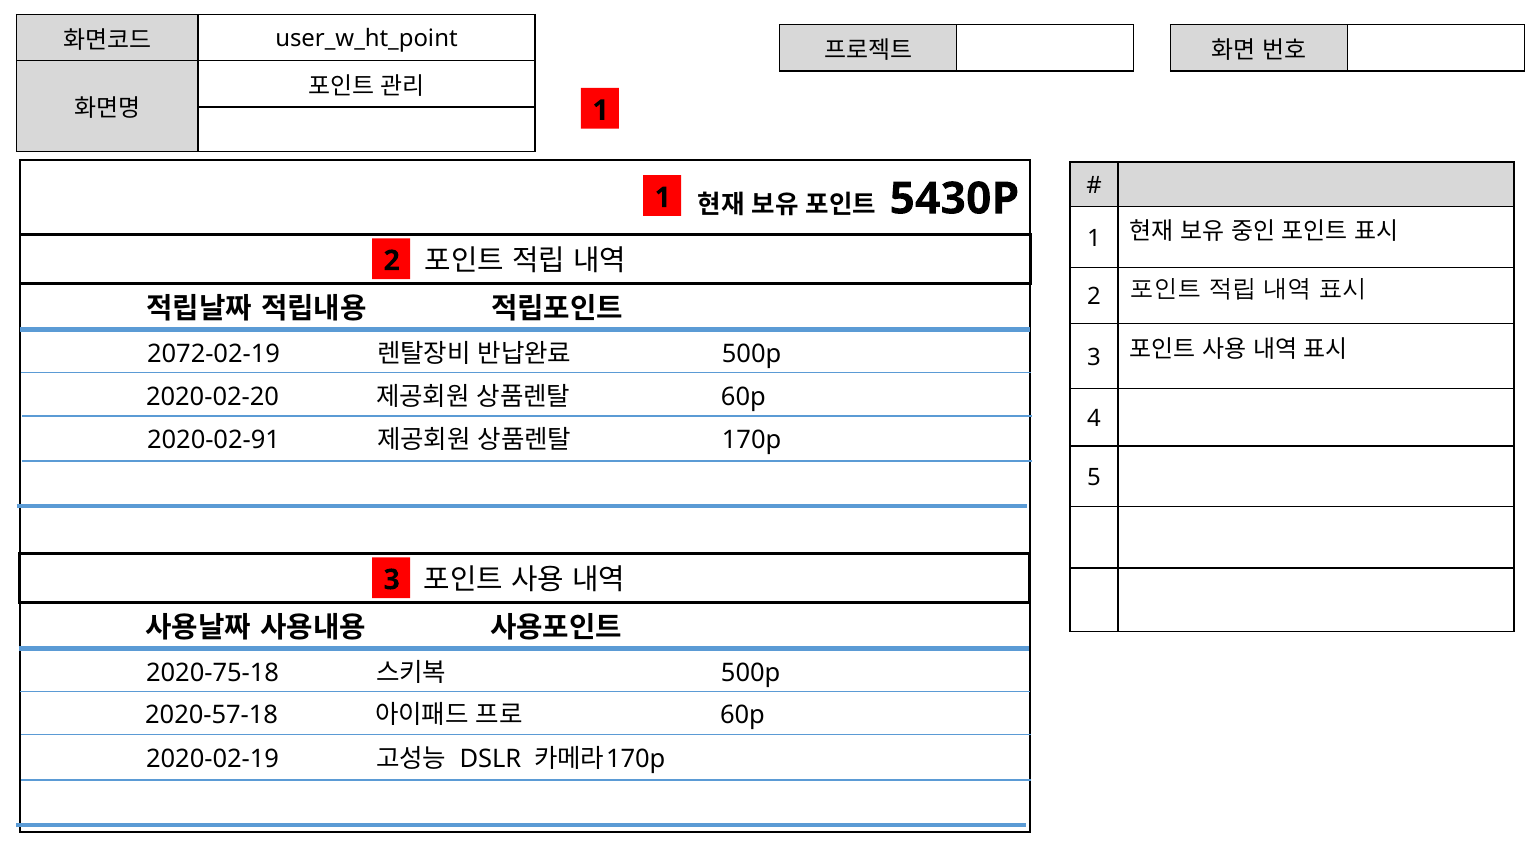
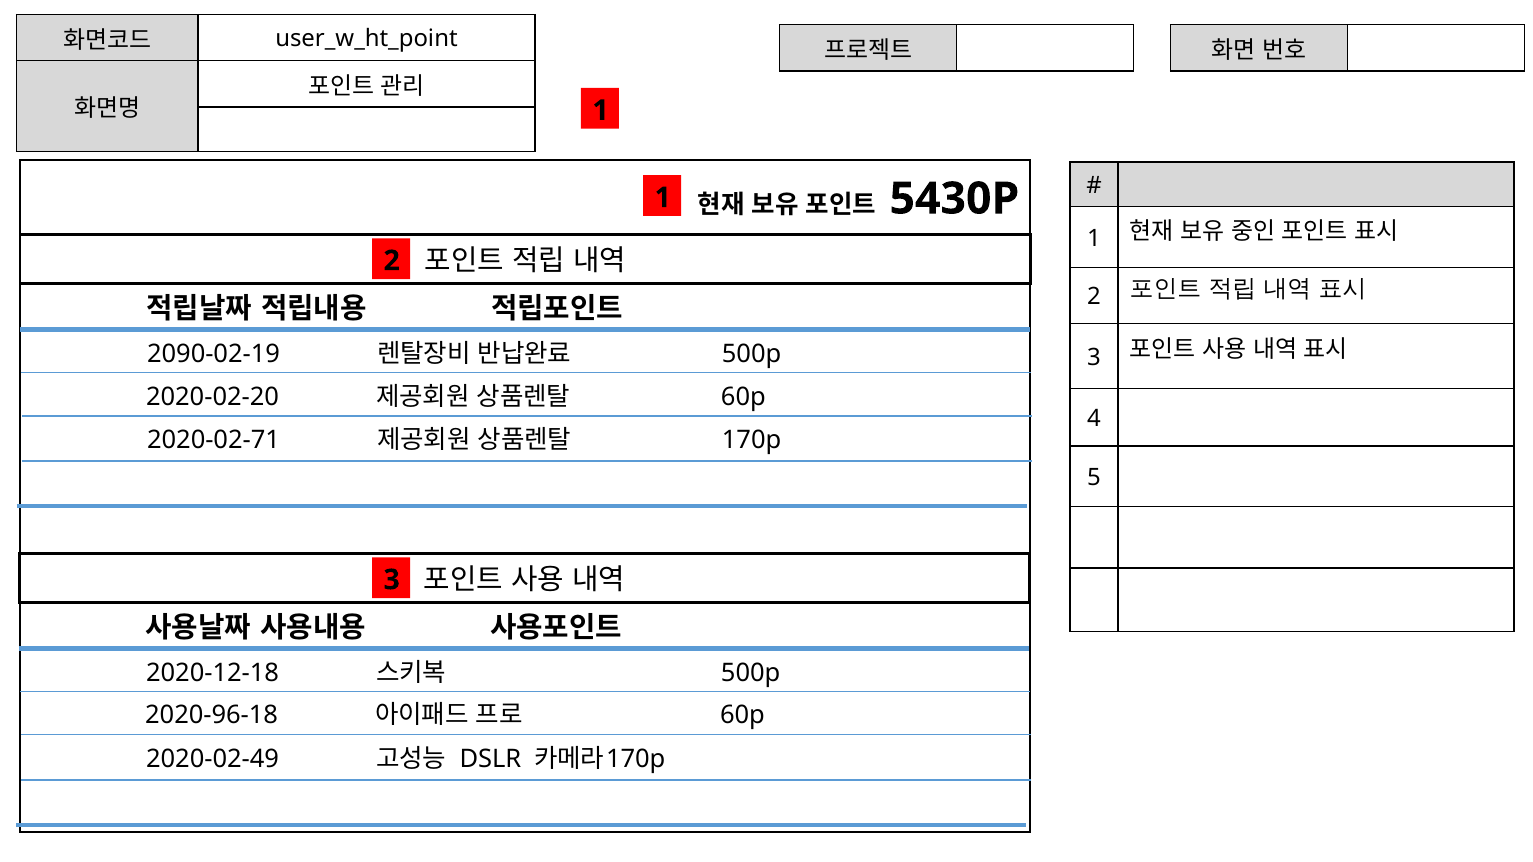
2072-02-19: 2072-02-19 -> 2090-02-19
2020-02-91: 2020-02-91 -> 2020-02-71
2020-75-18: 2020-75-18 -> 2020-12-18
2020-57-18: 2020-57-18 -> 2020-96-18
2020-02-19: 2020-02-19 -> 2020-02-49
